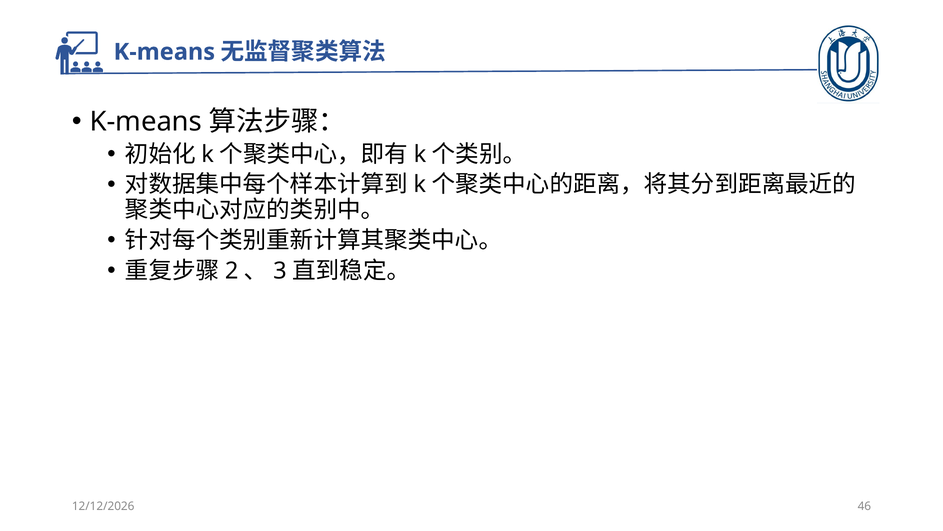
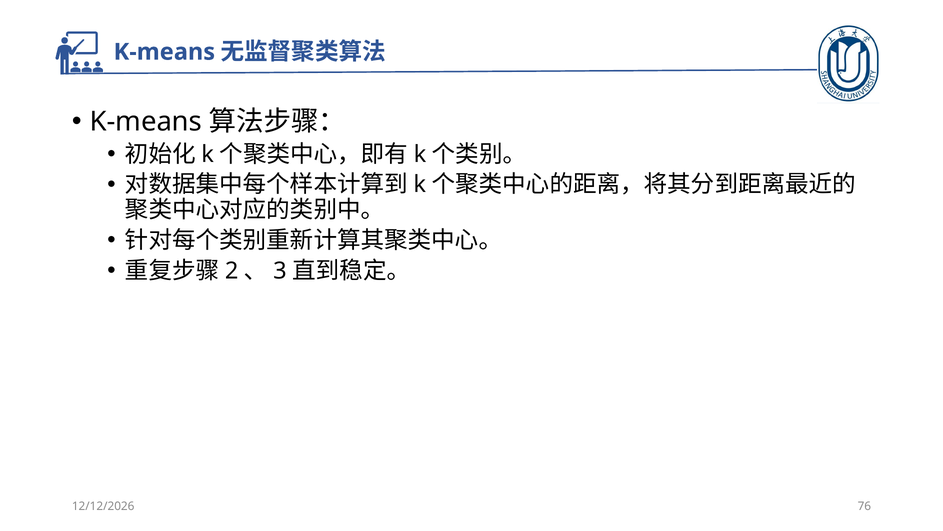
46: 46 -> 76
